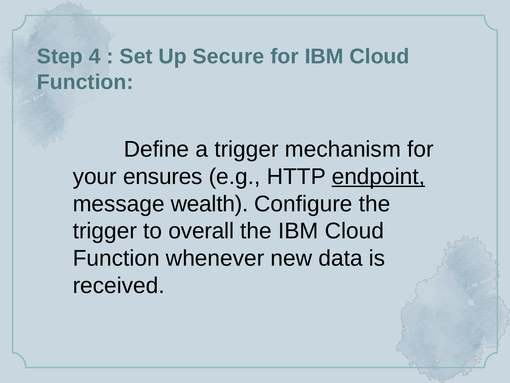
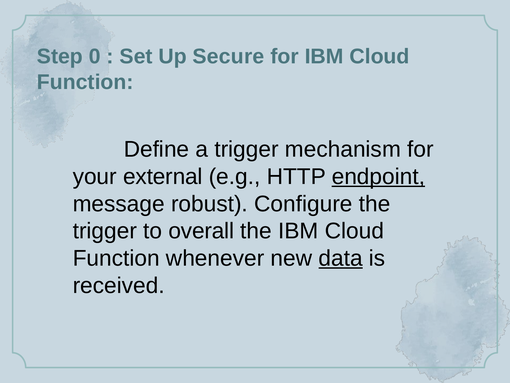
4: 4 -> 0
ensures: ensures -> external
wealth: wealth -> robust
data underline: none -> present
